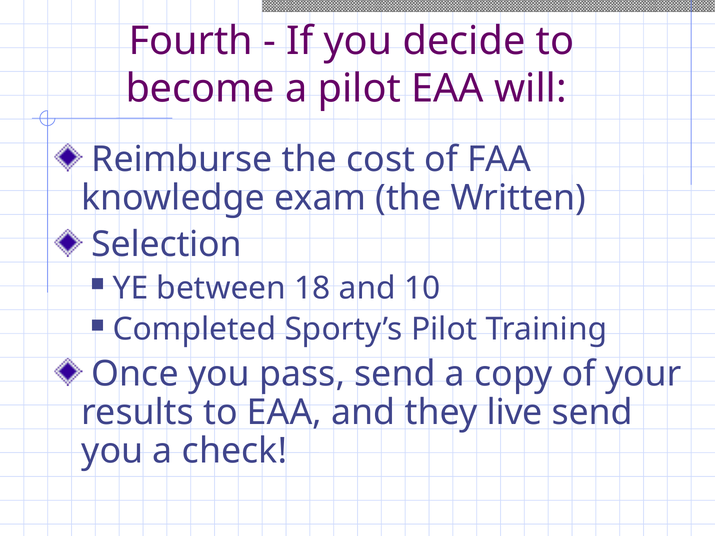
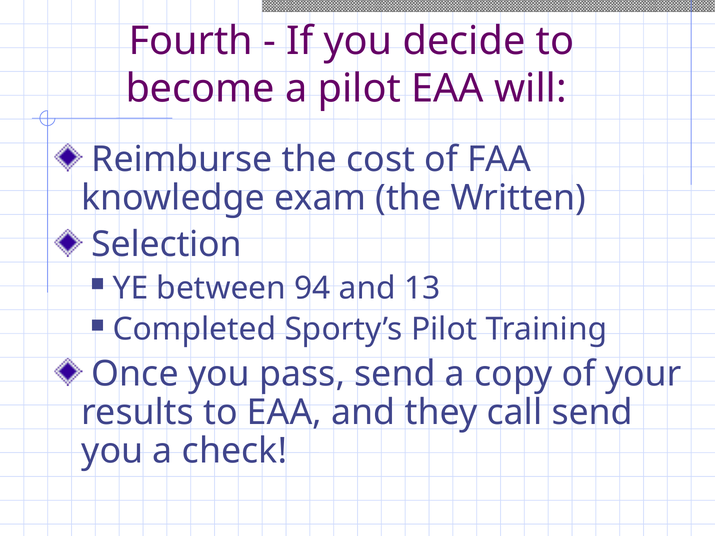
18: 18 -> 94
10: 10 -> 13
live: live -> call
